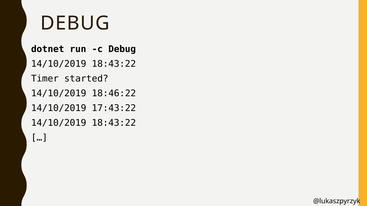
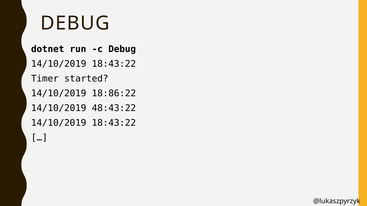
18:46:22: 18:46:22 -> 18:86:22
17:43:22: 17:43:22 -> 48:43:22
